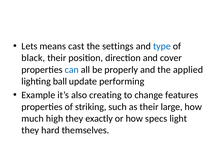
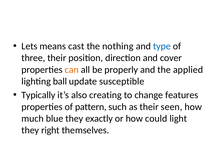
settings: settings -> nothing
black: black -> three
can colour: blue -> orange
performing: performing -> susceptible
Example: Example -> Typically
striking: striking -> pattern
large: large -> seen
high: high -> blue
specs: specs -> could
hard: hard -> right
